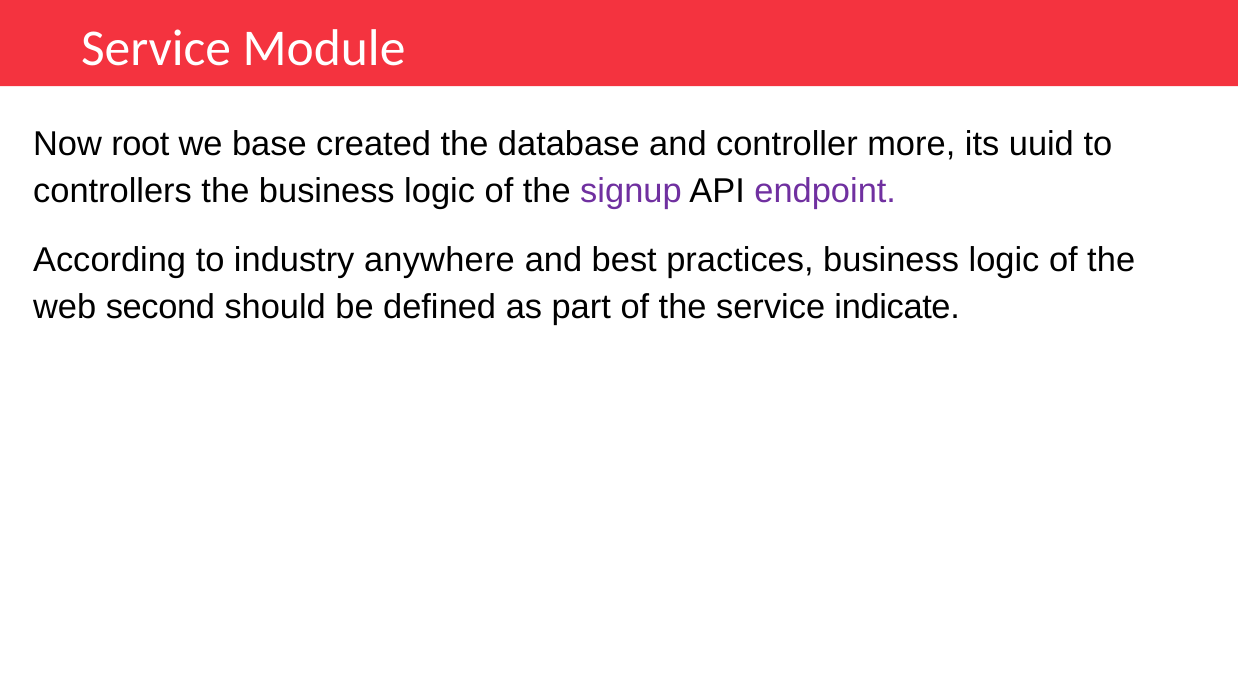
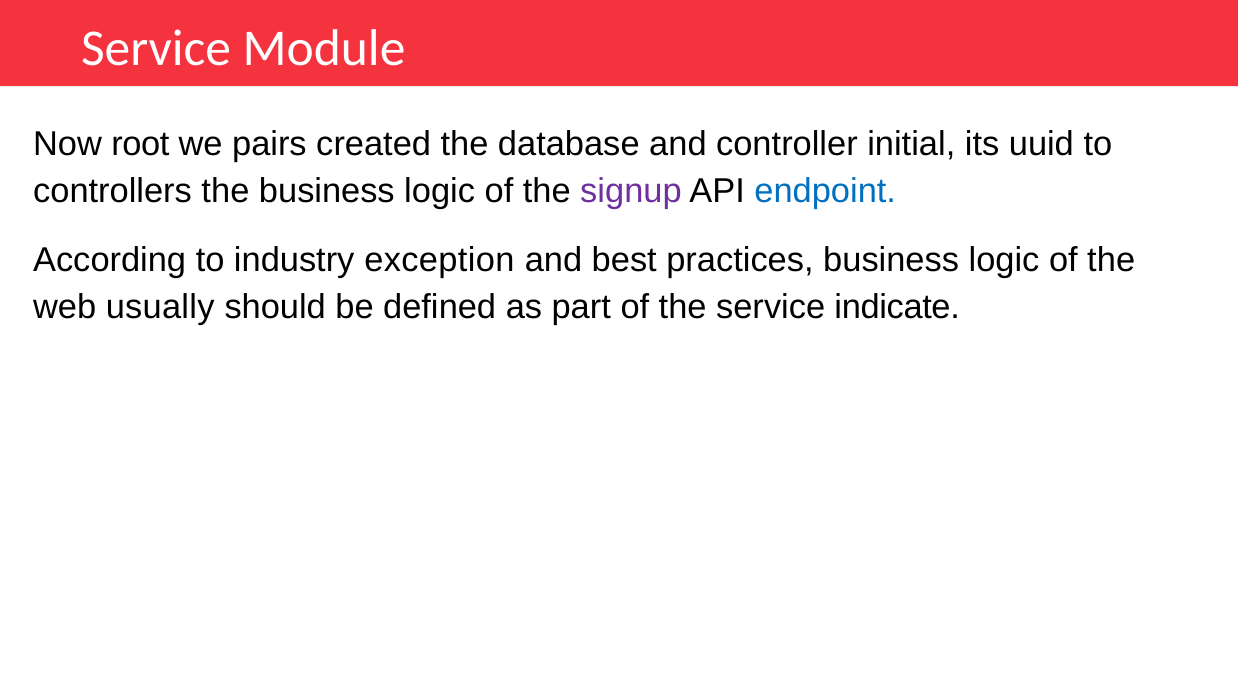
base: base -> pairs
more: more -> initial
endpoint colour: purple -> blue
anywhere: anywhere -> exception
second: second -> usually
